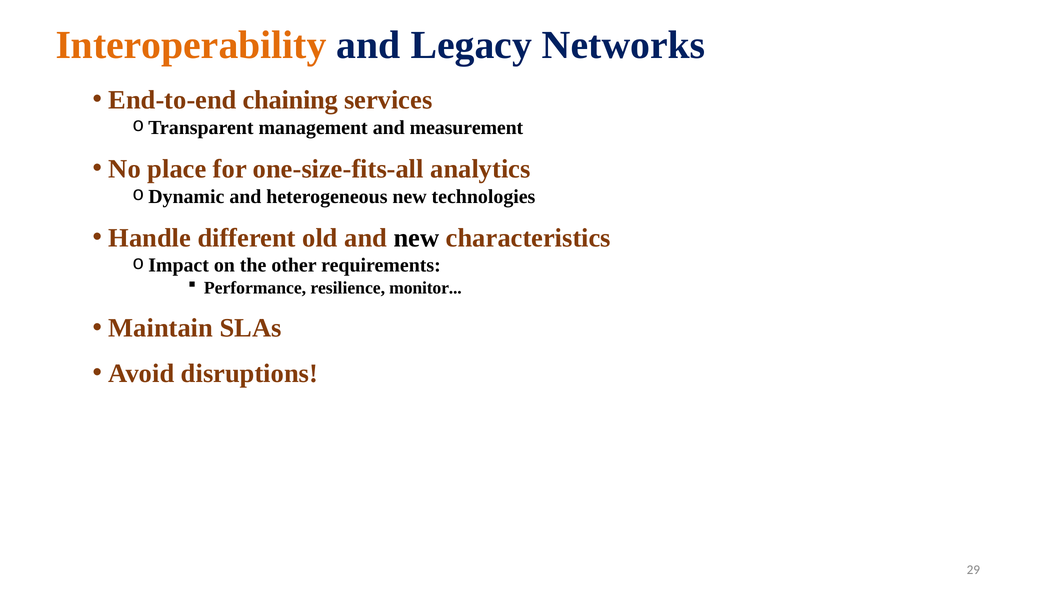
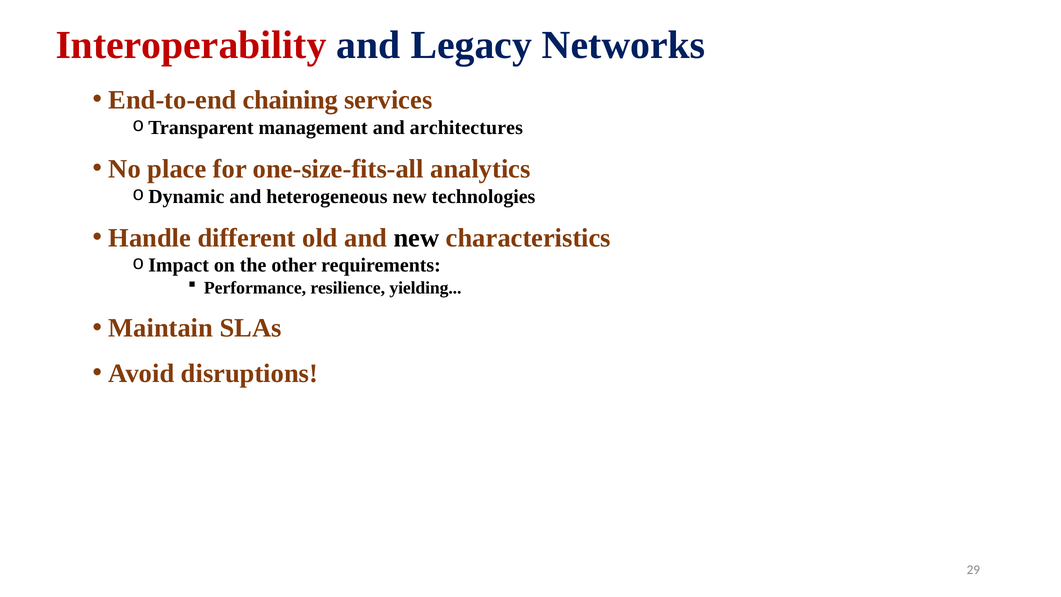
Interoperability colour: orange -> red
measurement: measurement -> architectures
monitor: monitor -> yielding
